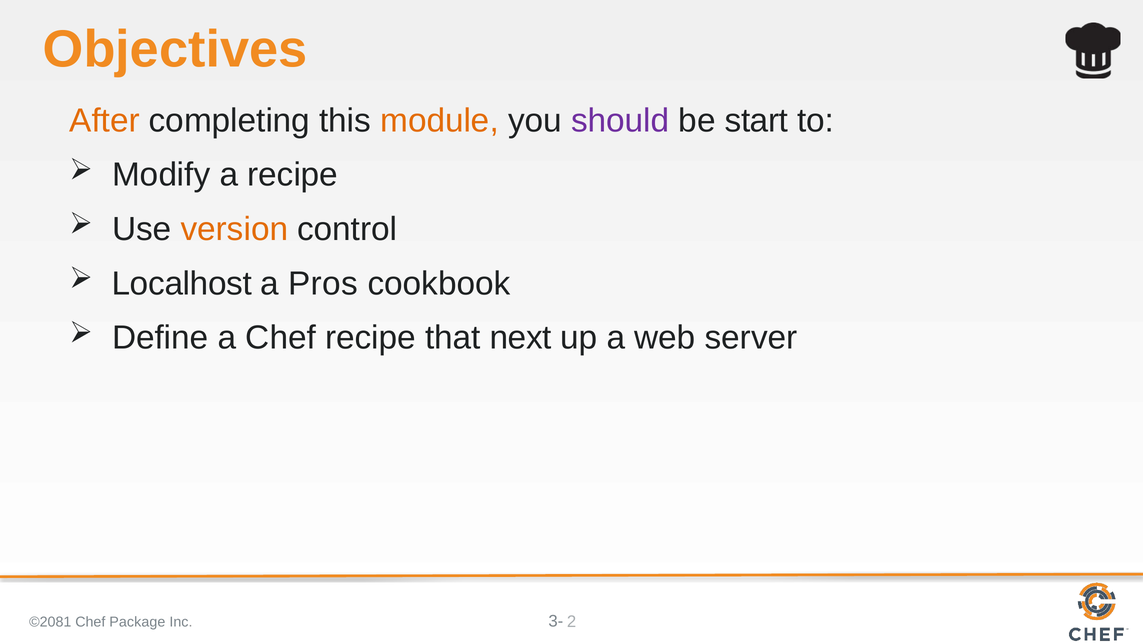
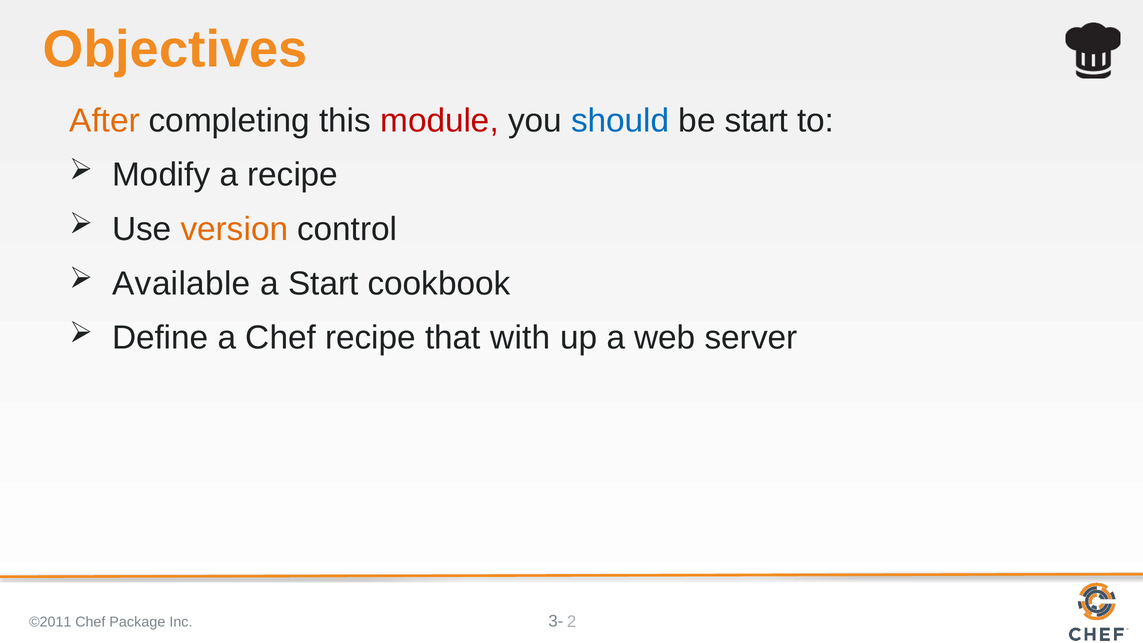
module colour: orange -> red
should colour: purple -> blue
Localhost: Localhost -> Available
a Pros: Pros -> Start
next: next -> with
©2081: ©2081 -> ©2011
